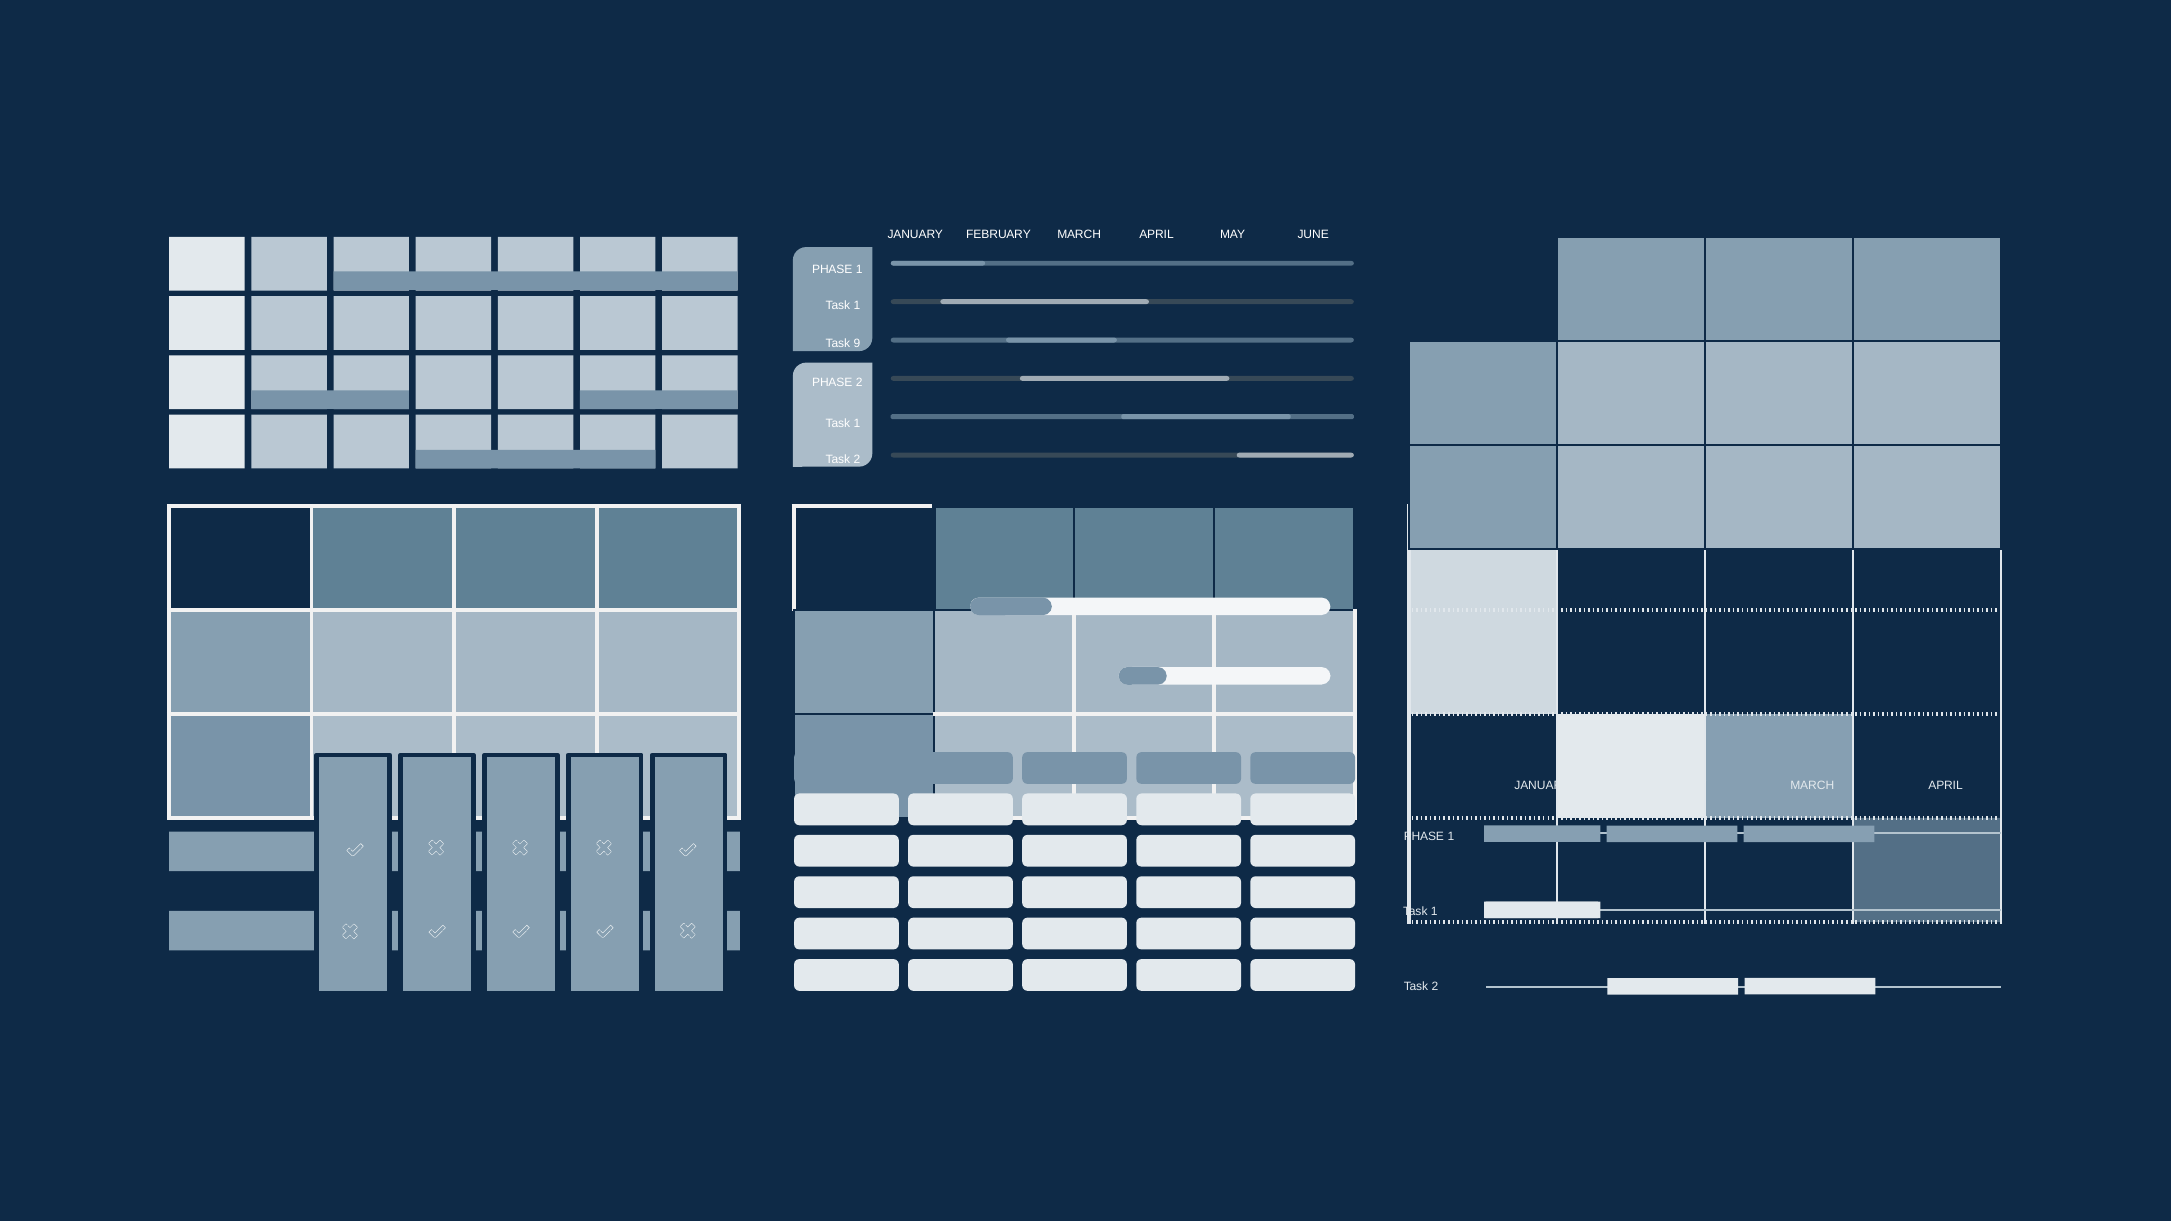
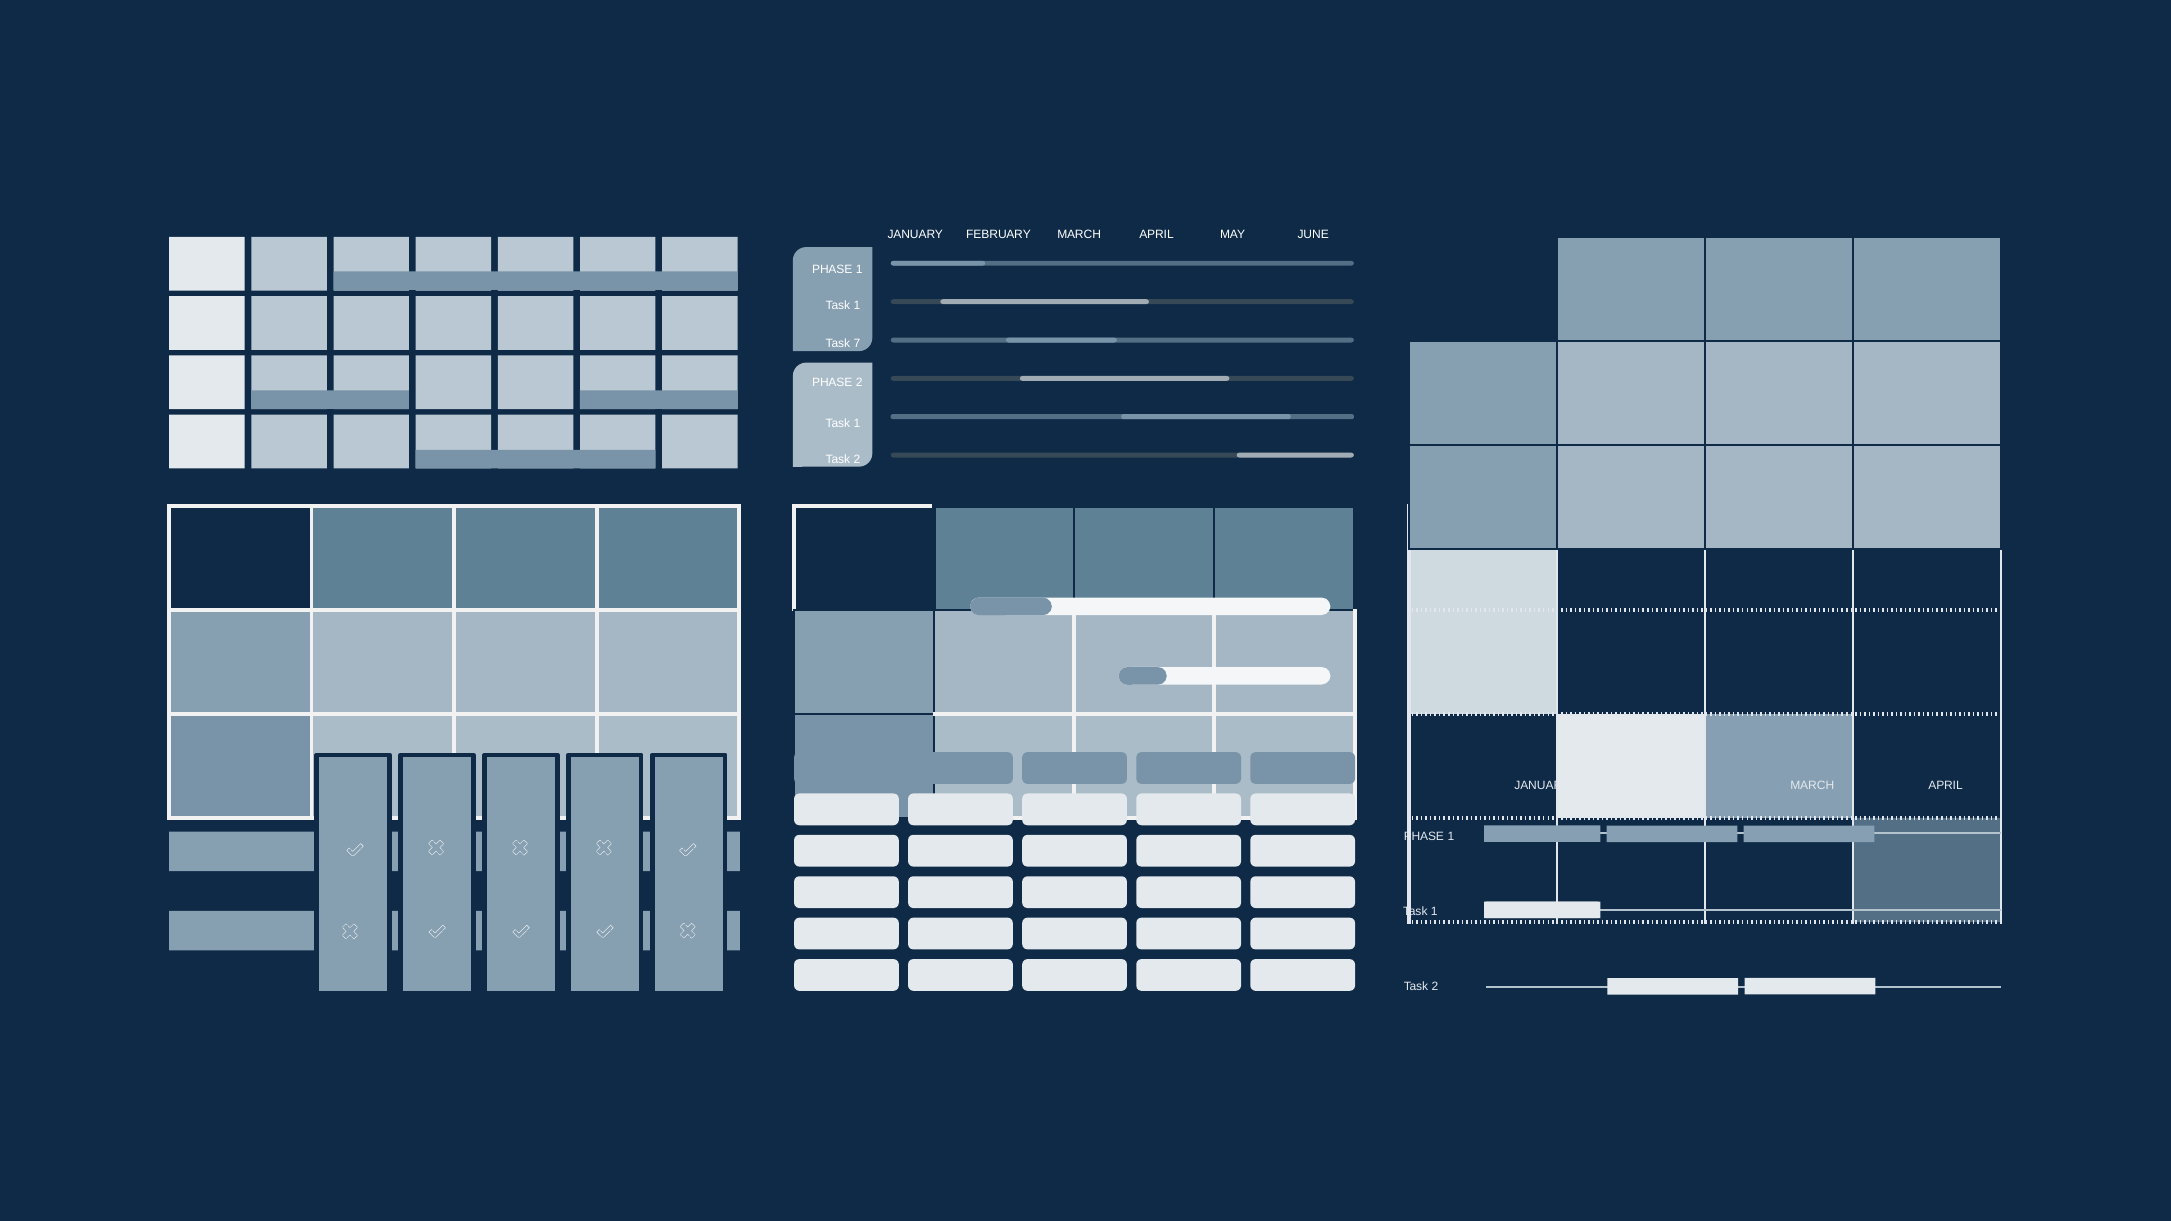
9: 9 -> 7
